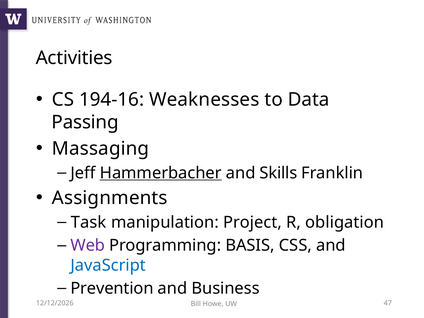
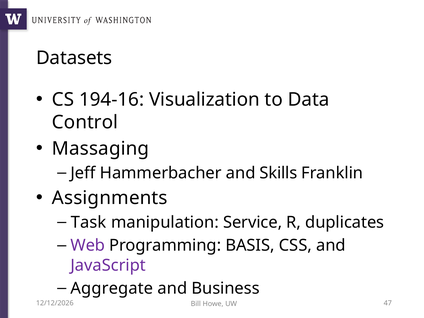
Activities: Activities -> Datasets
Weaknesses: Weaknesses -> Visualization
Passing: Passing -> Control
Hammerbacher underline: present -> none
Project: Project -> Service
obligation: obligation -> duplicates
JavaScript colour: blue -> purple
Prevention: Prevention -> Aggregate
